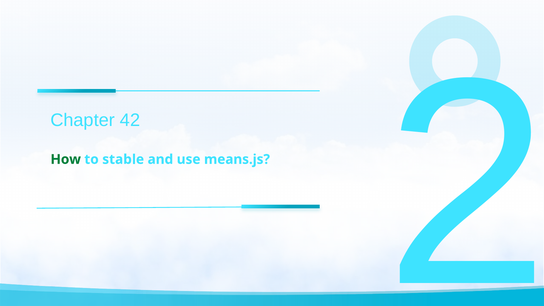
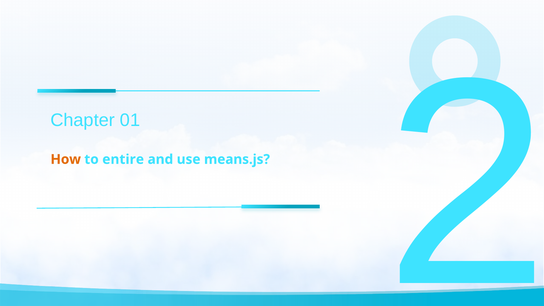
42: 42 -> 01
How colour: green -> orange
stable: stable -> entire
